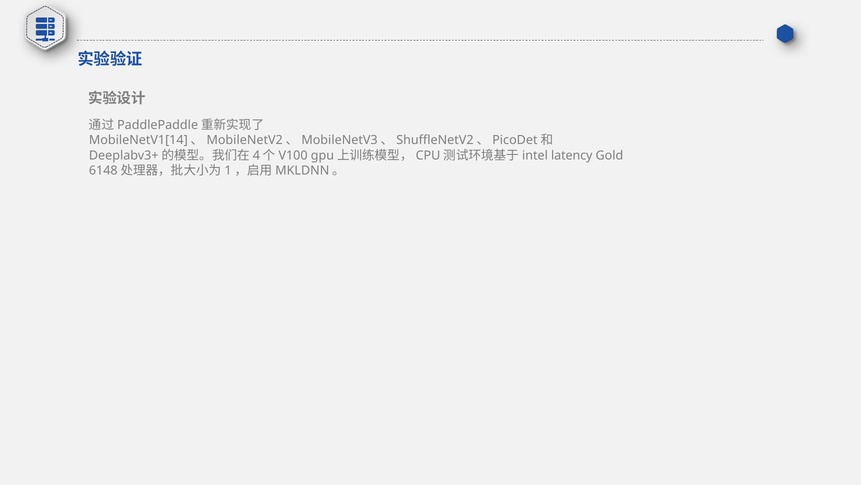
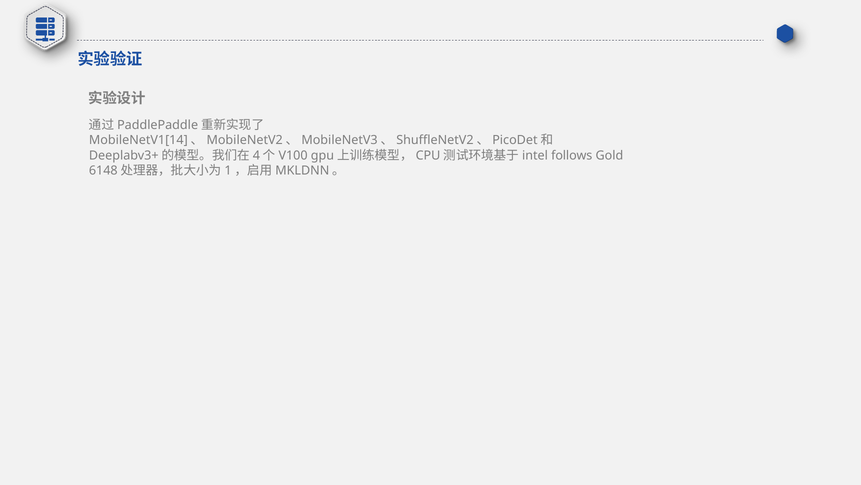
latency: latency -> follows
